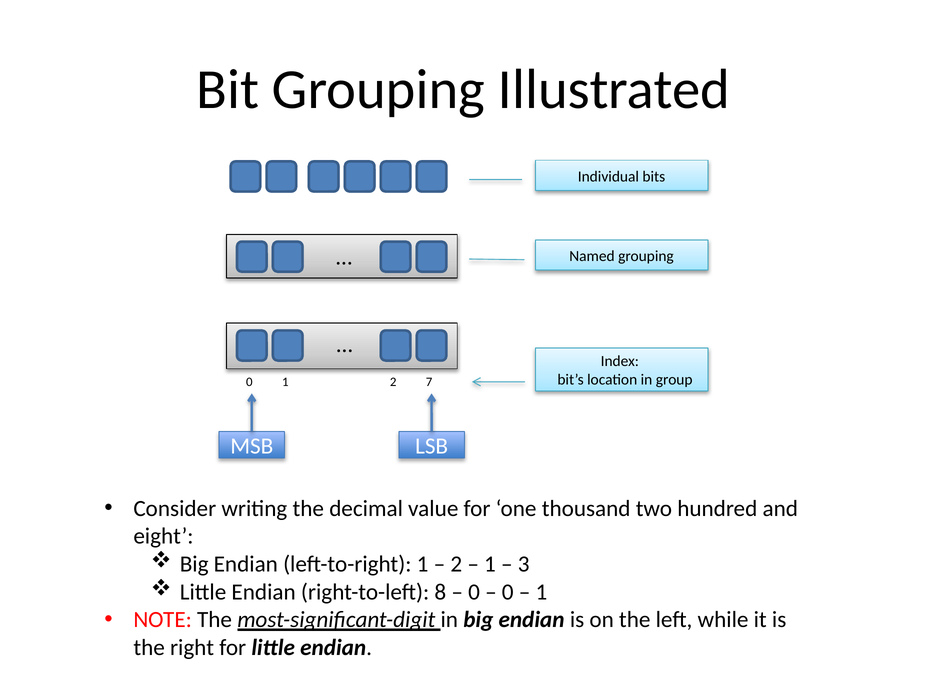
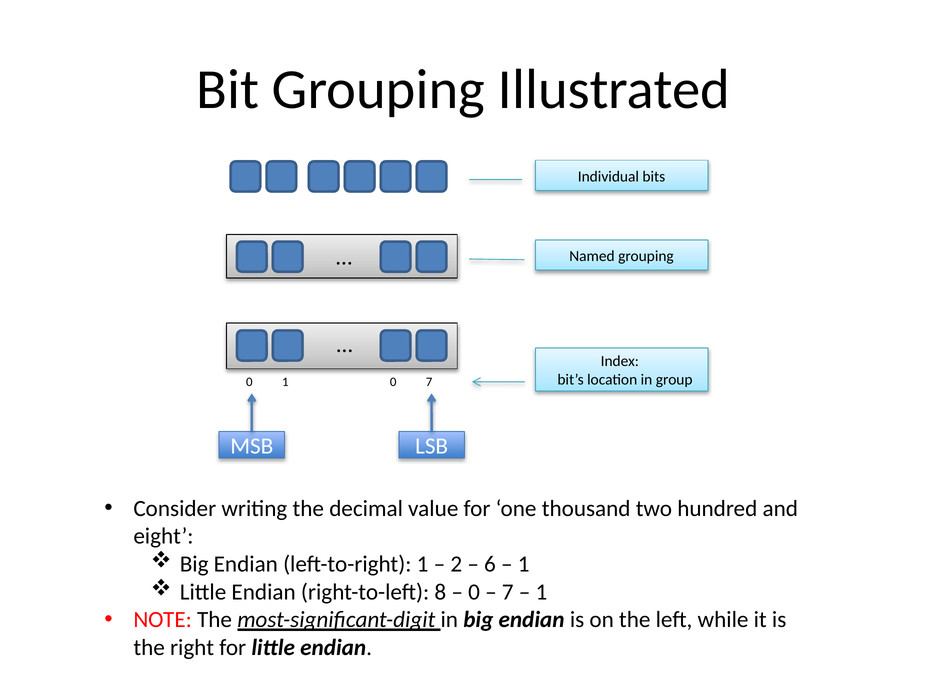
1 2: 2 -> 0
1 at (490, 564): 1 -> 6
3 at (524, 564): 3 -> 1
0 at (508, 592): 0 -> 7
